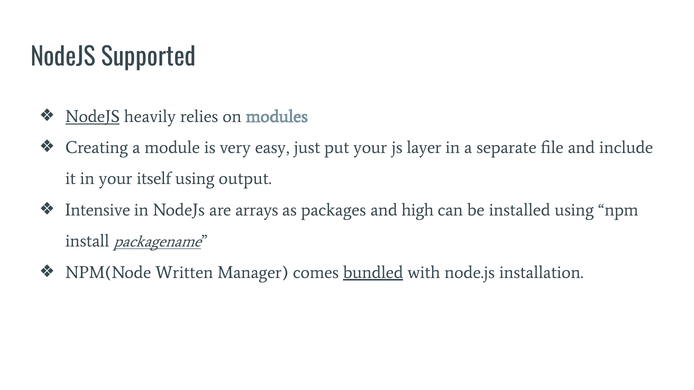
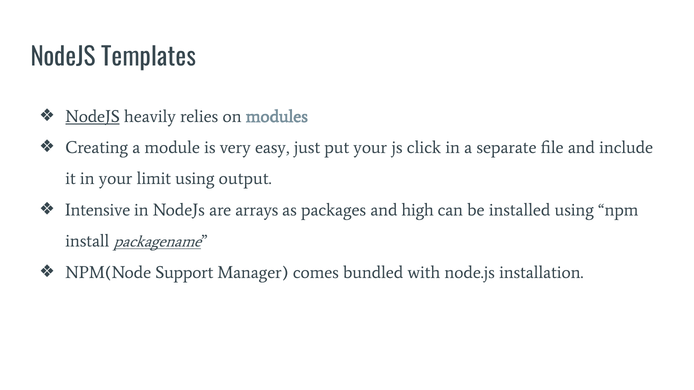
Supported: Supported -> Templates
layer: layer -> click
itself: itself -> limit
Written: Written -> Support
bundled underline: present -> none
